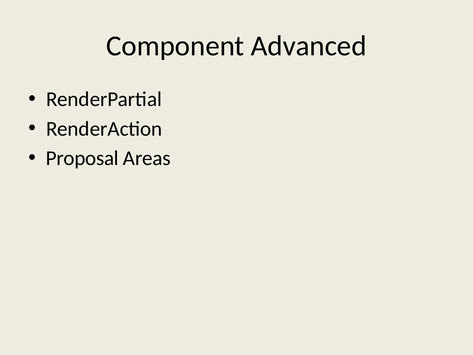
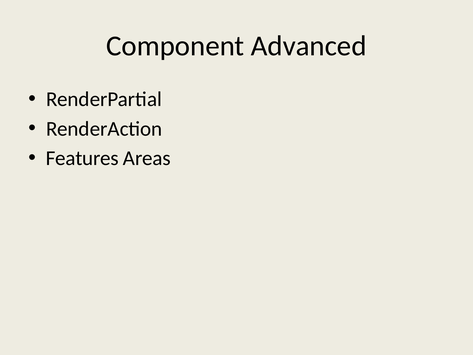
Proposal: Proposal -> Features
